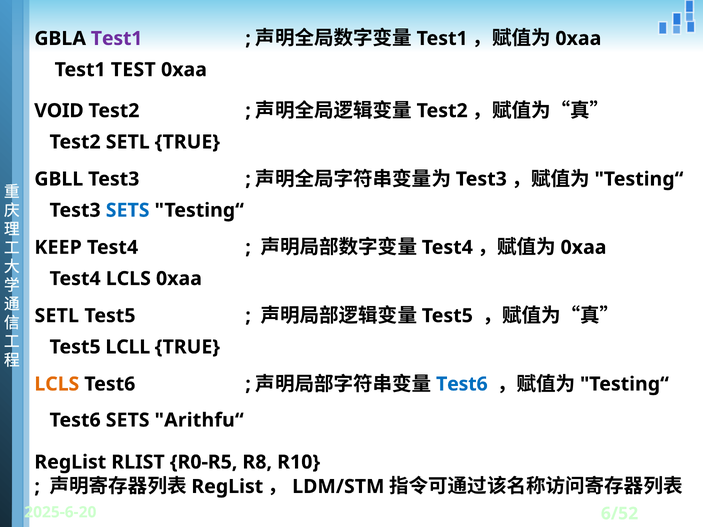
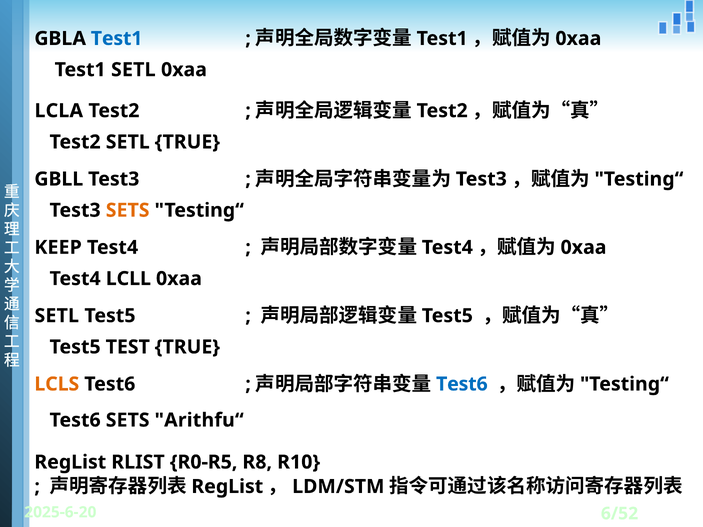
Test1 at (117, 39) colour: purple -> blue
Test1 TEST: TEST -> SETL
VOID: VOID -> LCLA
SETS at (128, 210) colour: blue -> orange
Test4 LCLS: LCLS -> LCLL
LCLL: LCLL -> TEST
